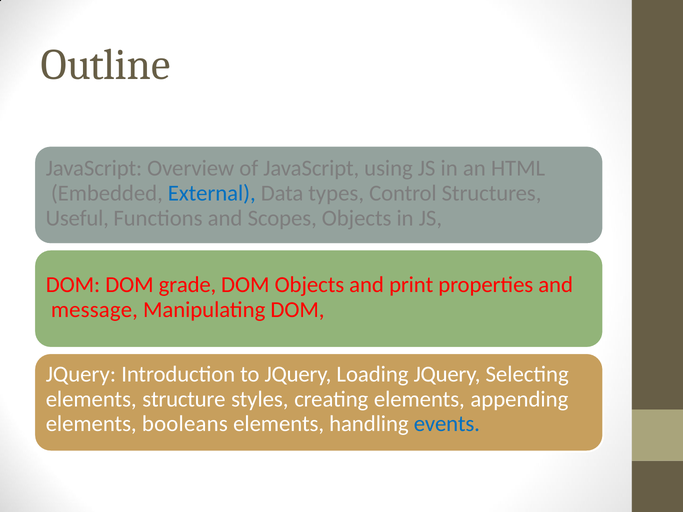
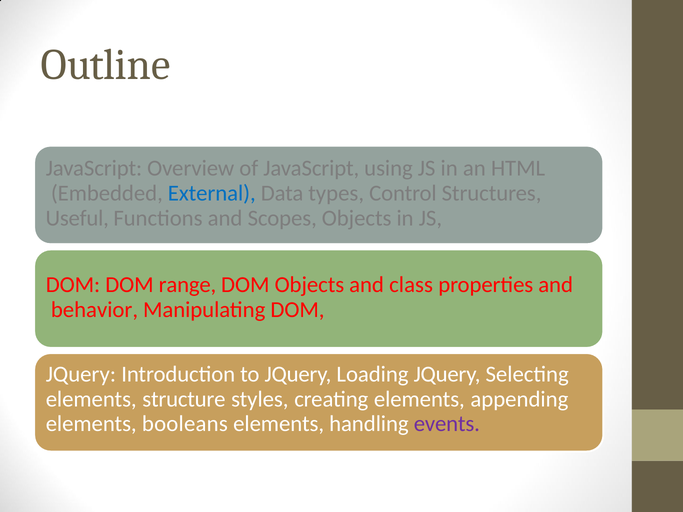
grade: grade -> range
print: print -> class
message: message -> behavior
events colour: blue -> purple
